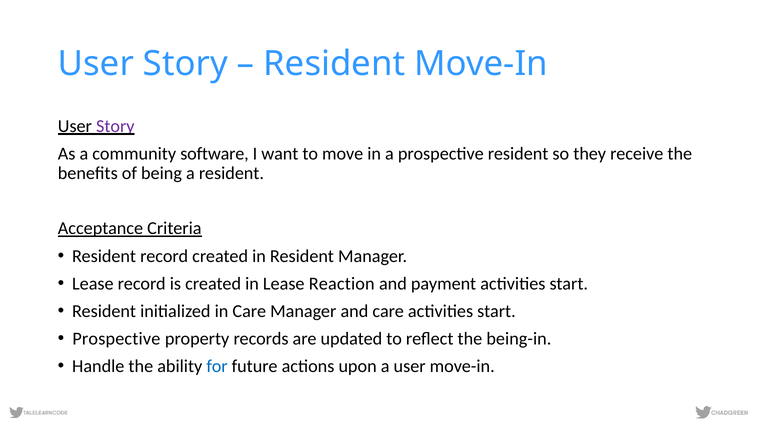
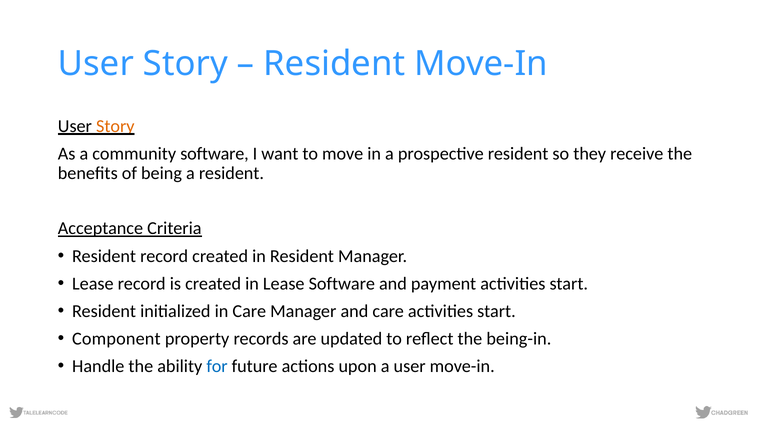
Story at (115, 126) colour: purple -> orange
Lease Reaction: Reaction -> Software
Prospective at (116, 339): Prospective -> Component
